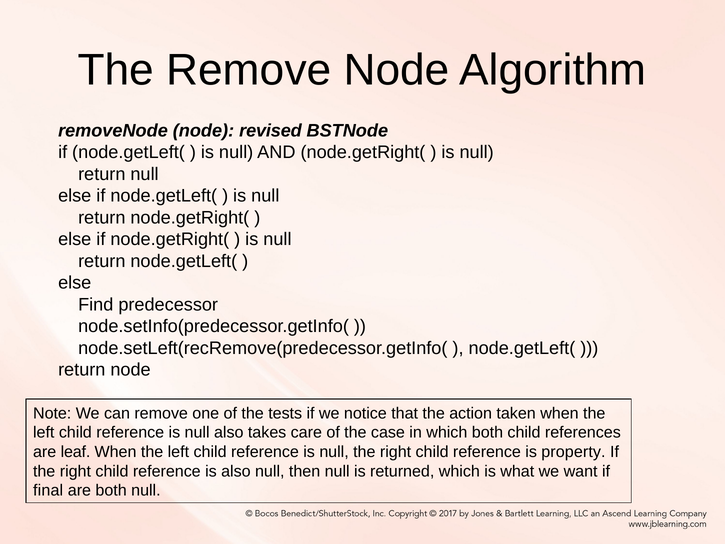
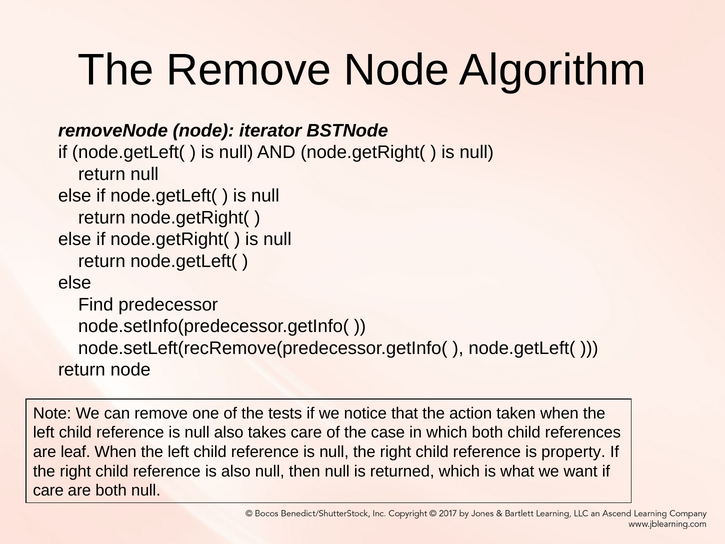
revised: revised -> iterator
final at (48, 490): final -> care
